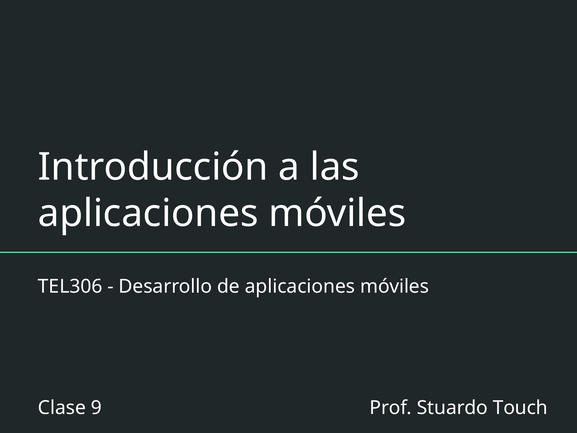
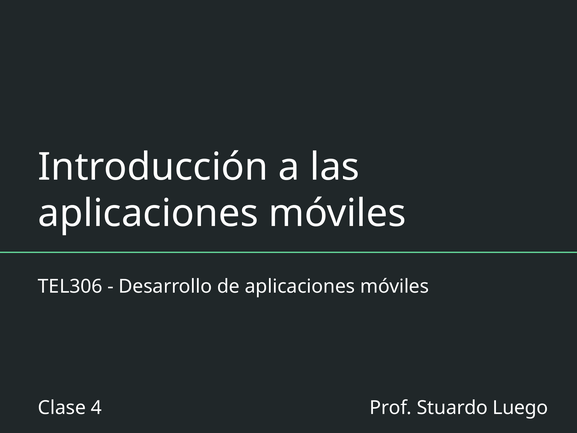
9: 9 -> 4
Touch: Touch -> Luego
